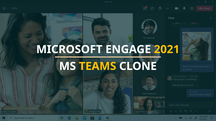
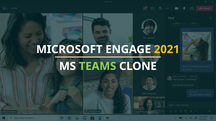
TEAMS colour: yellow -> light green
